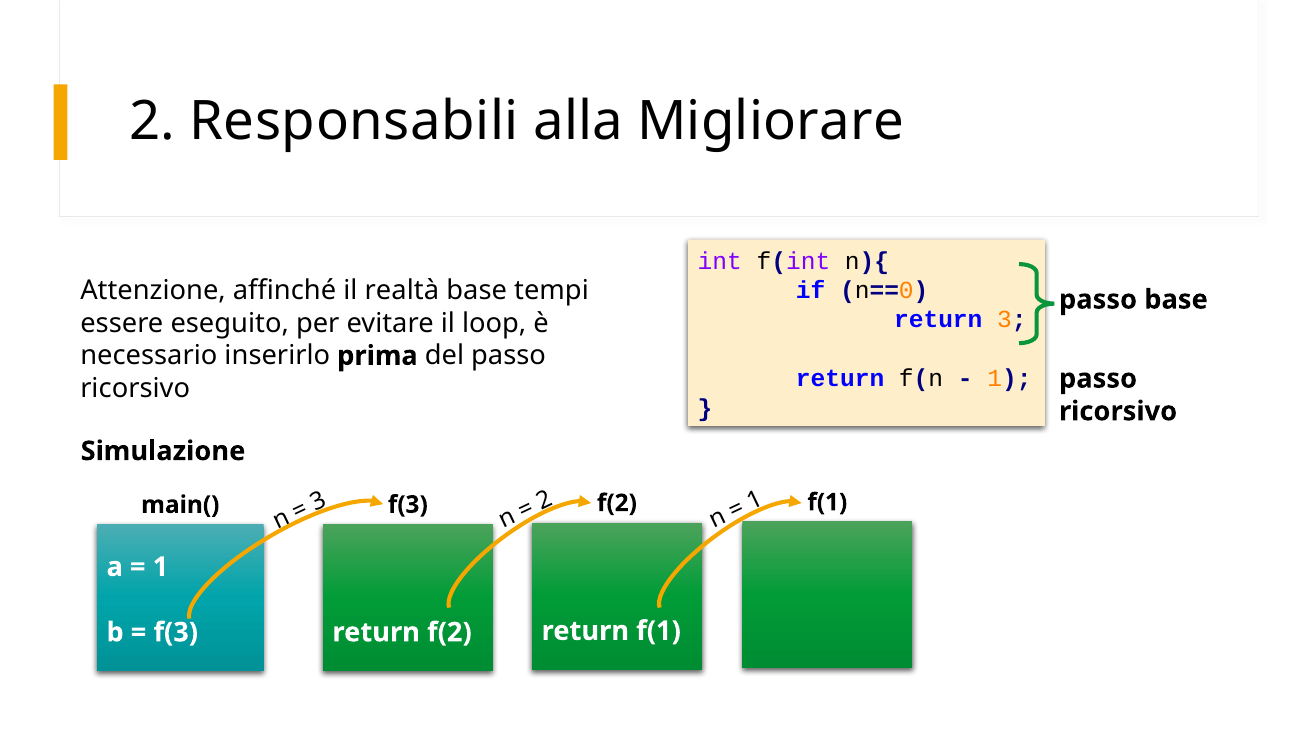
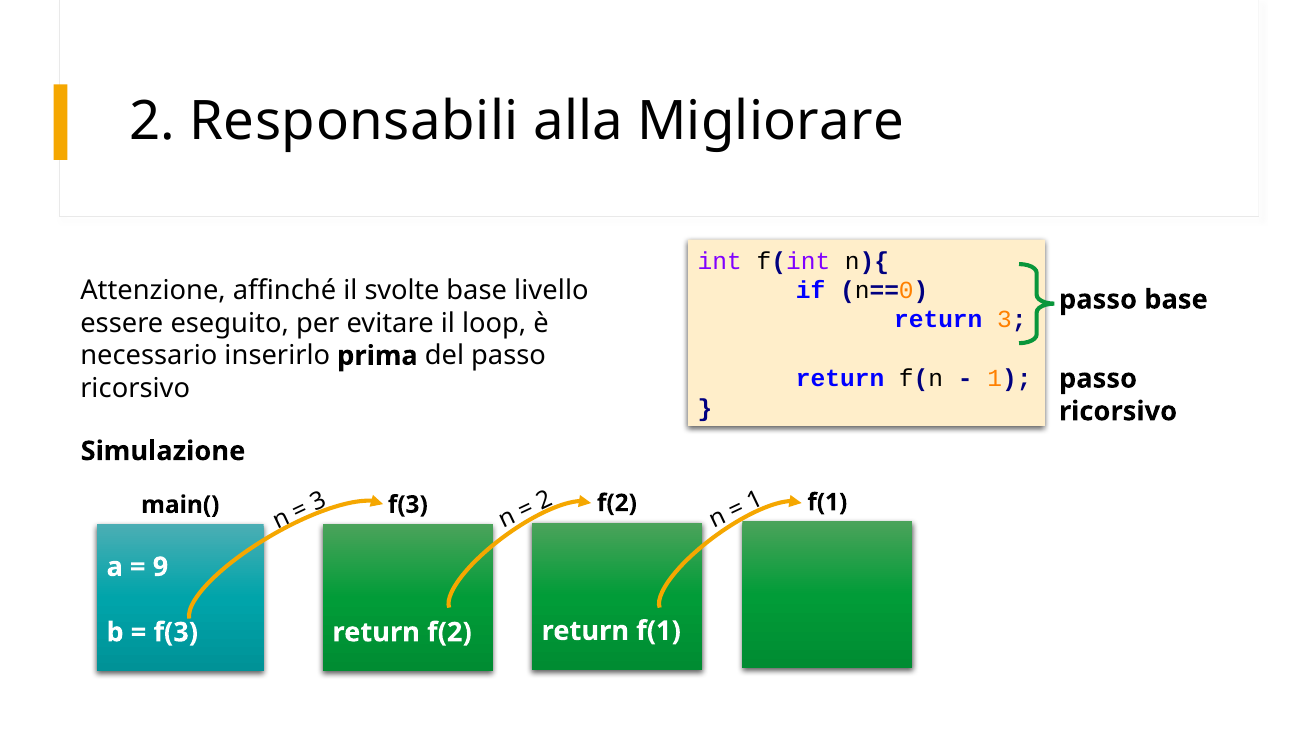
realtà: realtà -> svolte
tempi: tempi -> livello
1 at (160, 567): 1 -> 9
